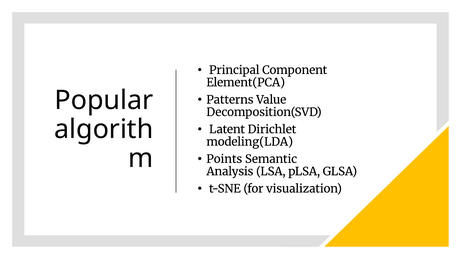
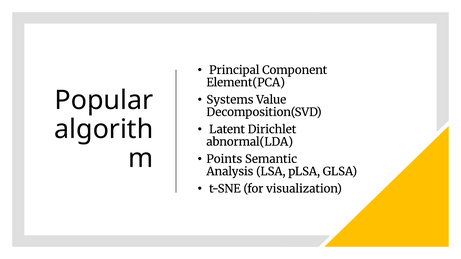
Patterns: Patterns -> Systems
modeling(LDA: modeling(LDA -> abnormal(LDA
